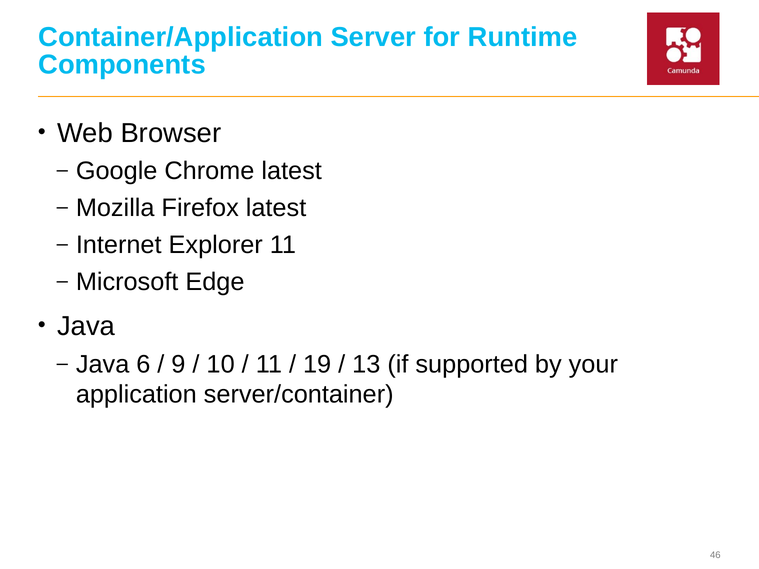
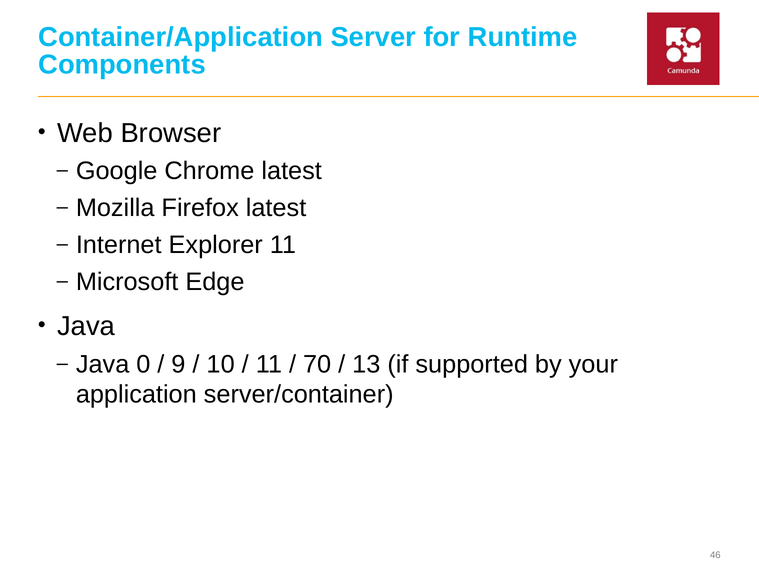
6: 6 -> 0
19: 19 -> 70
